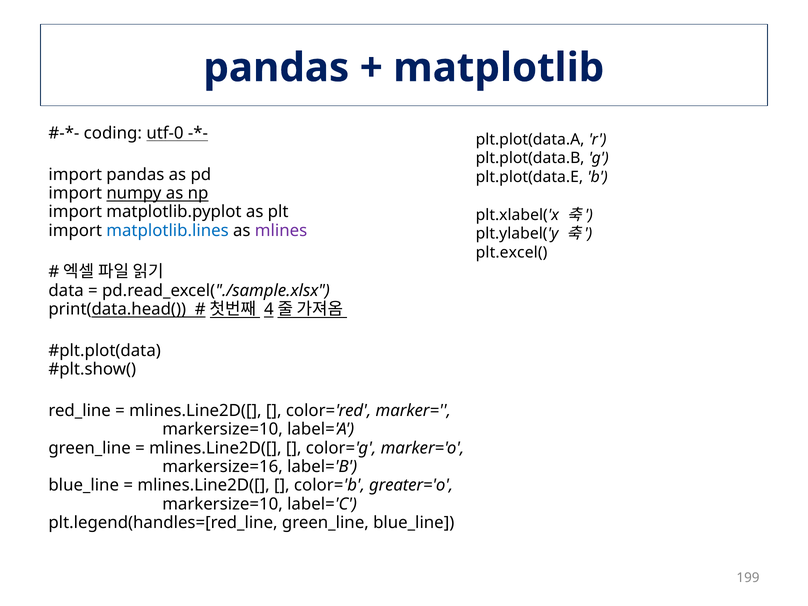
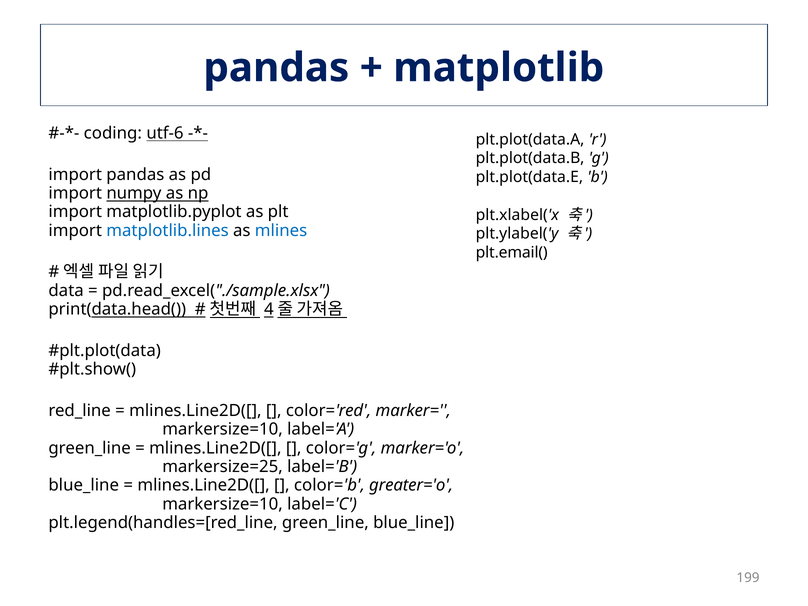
utf-0: utf-0 -> utf-6
mlines colour: purple -> blue
plt.excel(: plt.excel( -> plt.email(
markersize=16: markersize=16 -> markersize=25
